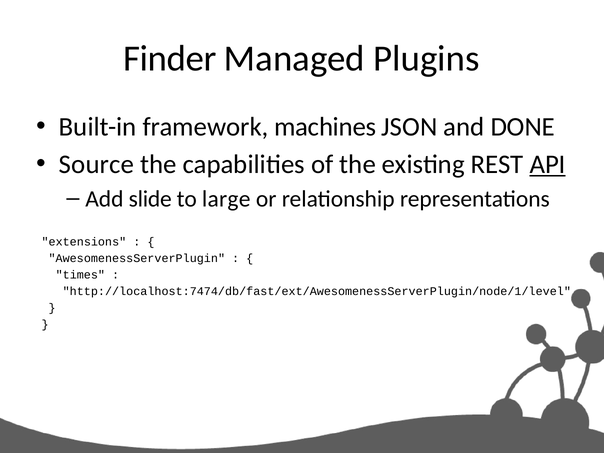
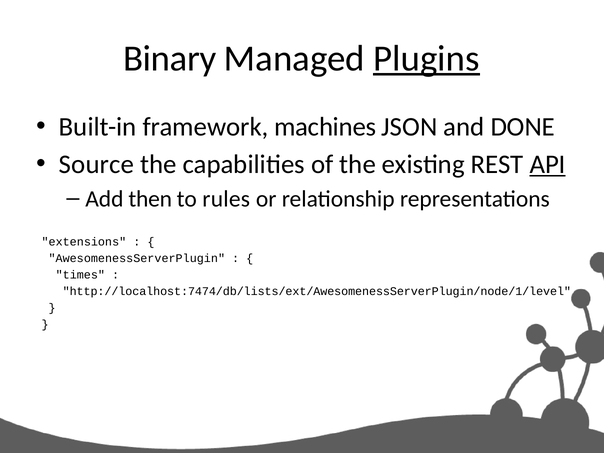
Finder: Finder -> Binary
Plugins underline: none -> present
slide: slide -> then
large: large -> rules
http://localhost:7474/db/fast/ext/AwesomenessServerPlugin/node/1/level: http://localhost:7474/db/fast/ext/AwesomenessServerPlugin/node/1/level -> http://localhost:7474/db/lists/ext/AwesomenessServerPlugin/node/1/level
